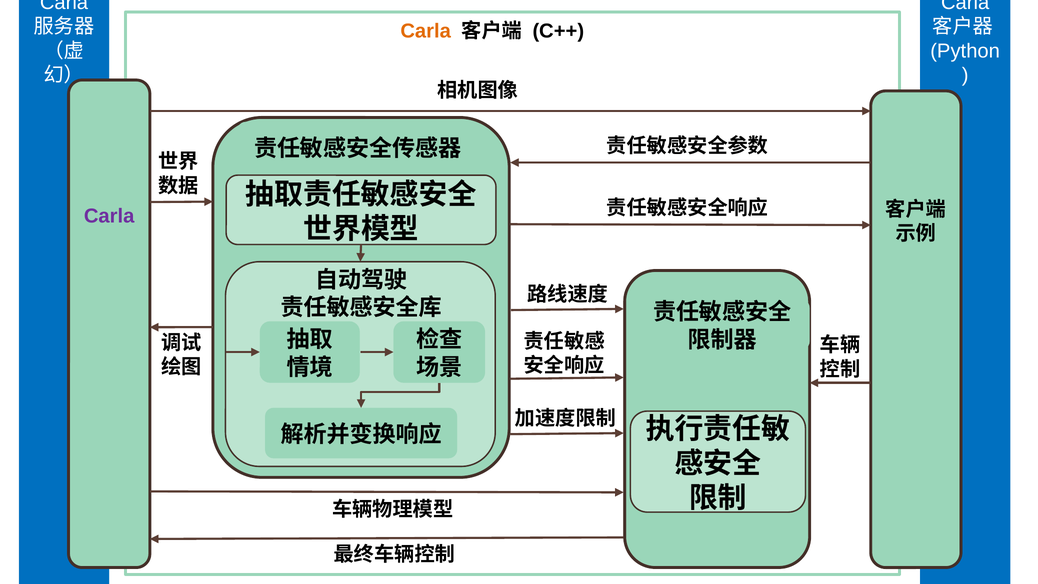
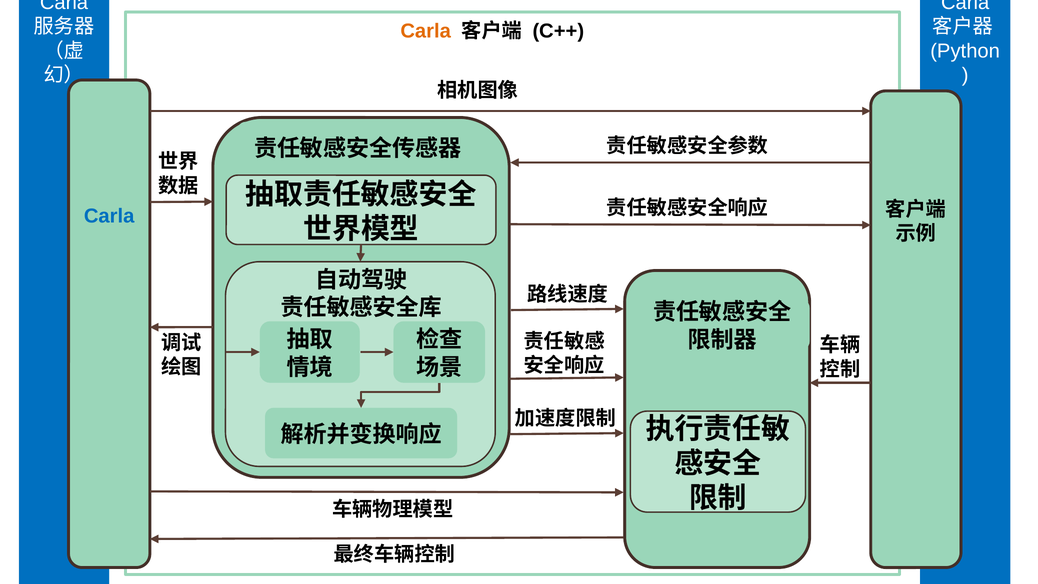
Carla at (109, 216) colour: purple -> blue
